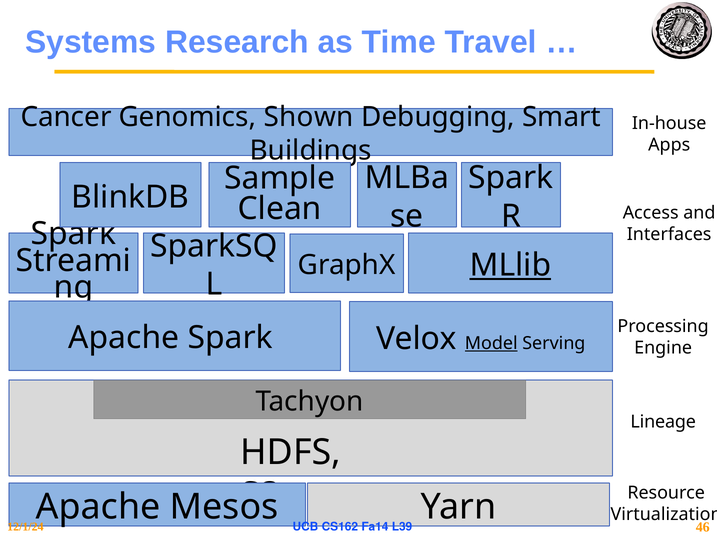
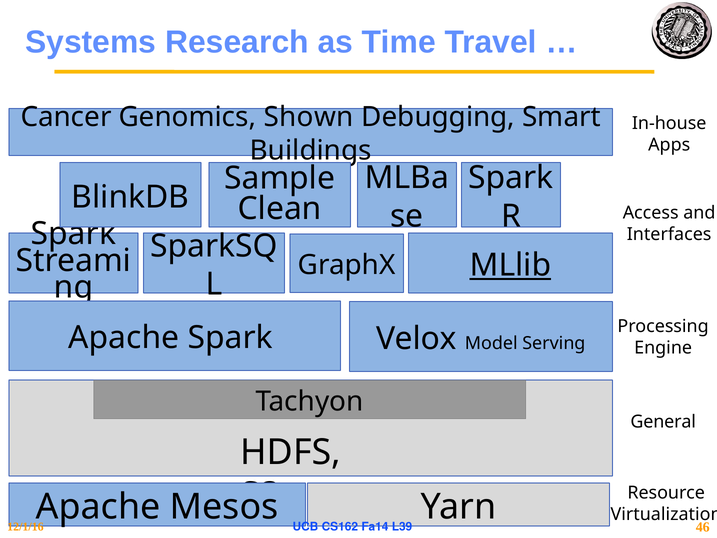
Model underline: present -> none
Lineage: Lineage -> General
12/1/24: 12/1/24 -> 12/1/16
